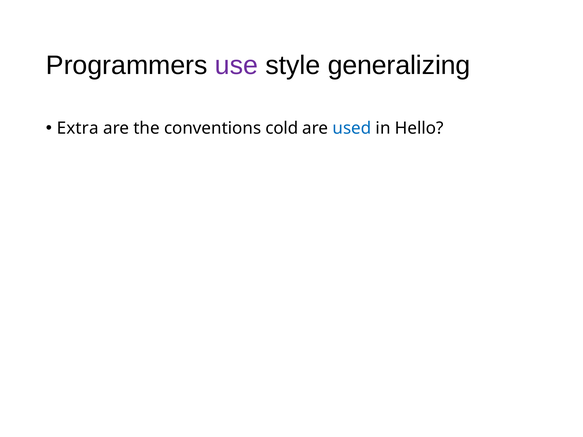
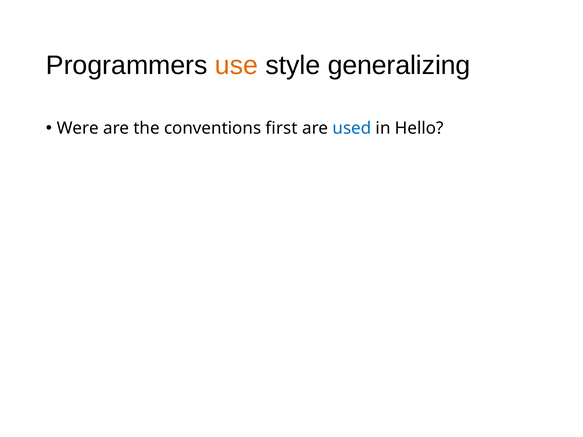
use colour: purple -> orange
Extra: Extra -> Were
cold: cold -> first
